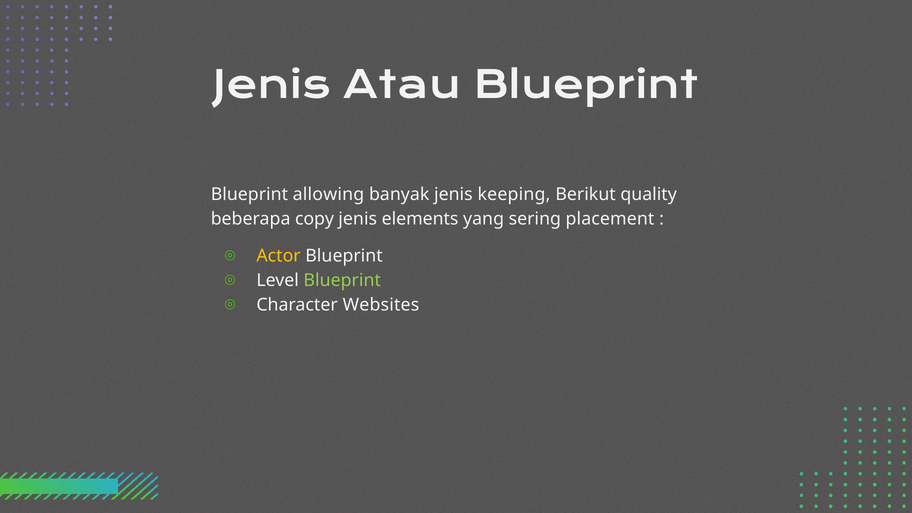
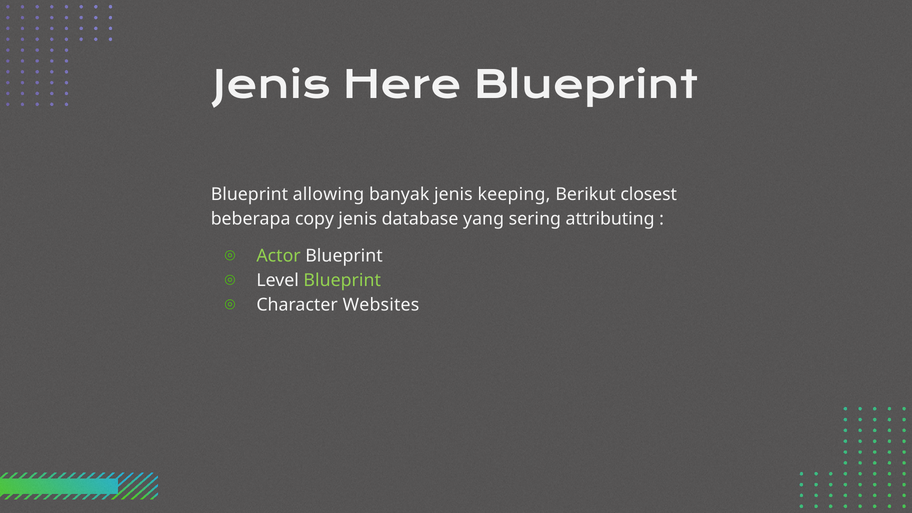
Atau: Atau -> Here
quality: quality -> closest
elements: elements -> database
placement: placement -> attributing
Actor colour: yellow -> light green
